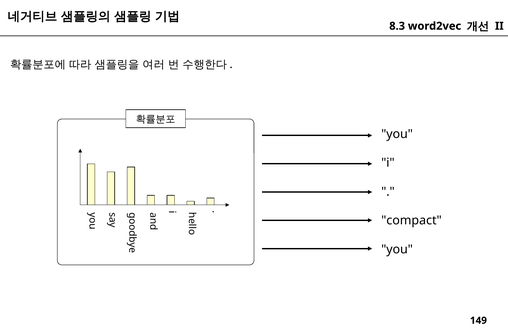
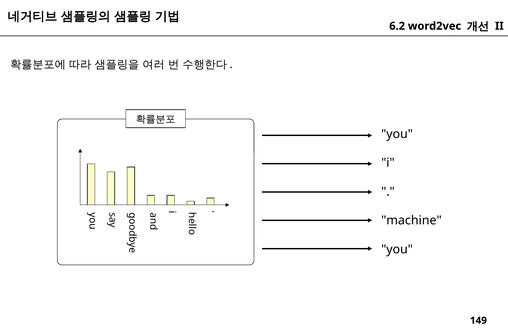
8.3: 8.3 -> 6.2
compact: compact -> machine
